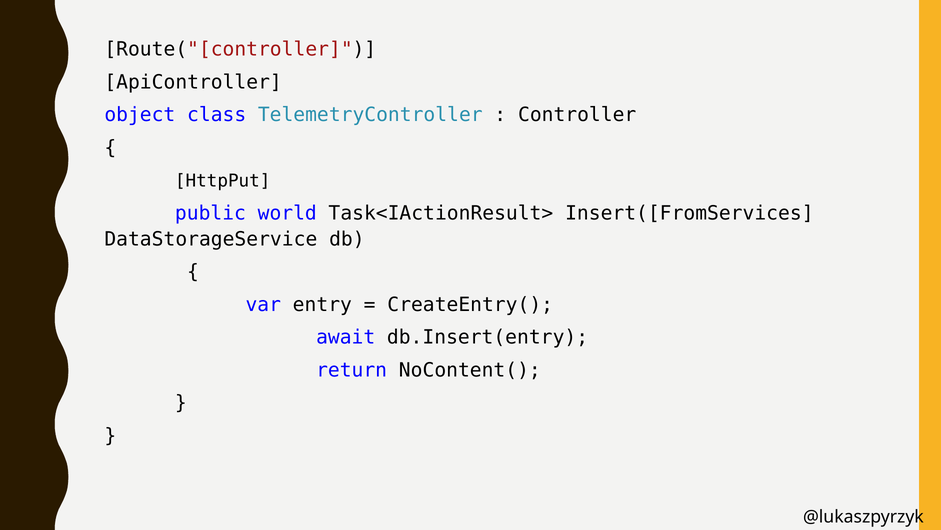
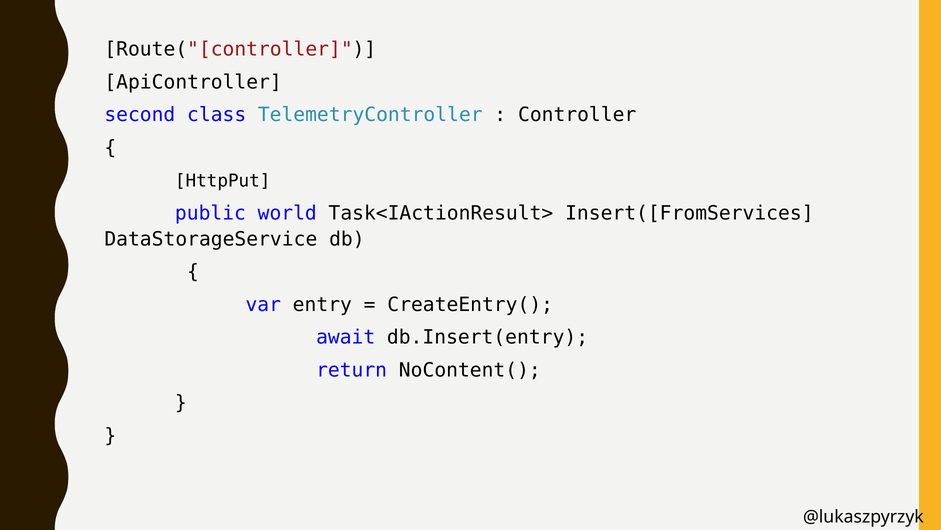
object: object -> second
